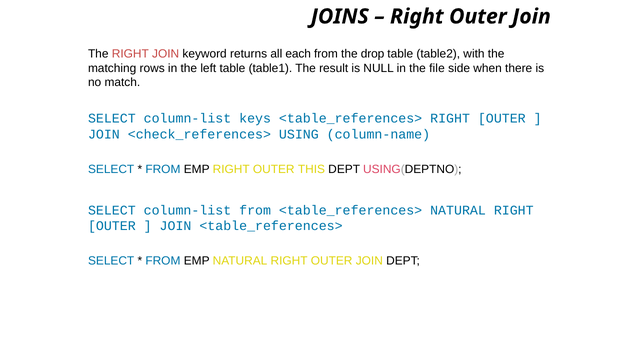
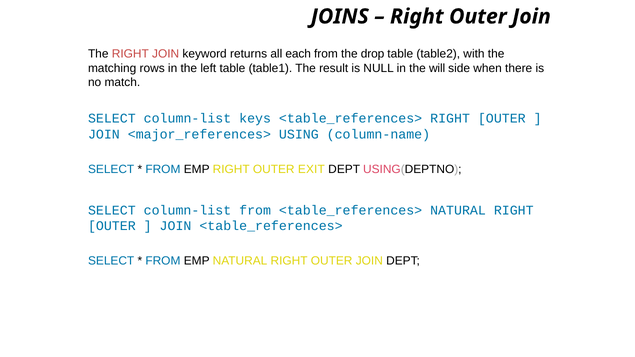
file: file -> will
<check_references>: <check_references> -> <major_references>
THIS: THIS -> EXIT
